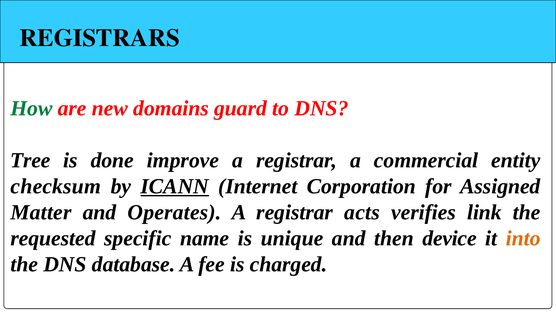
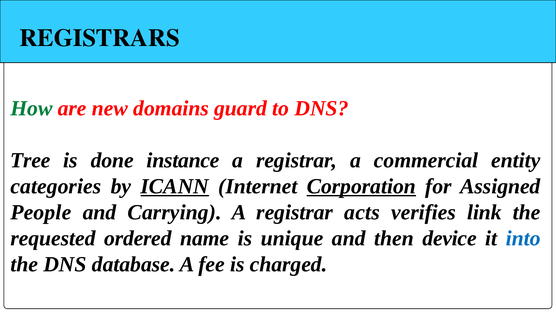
improve: improve -> instance
checksum: checksum -> categories
Corporation underline: none -> present
Matter: Matter -> People
Operates: Operates -> Carrying
specific: specific -> ordered
into colour: orange -> blue
